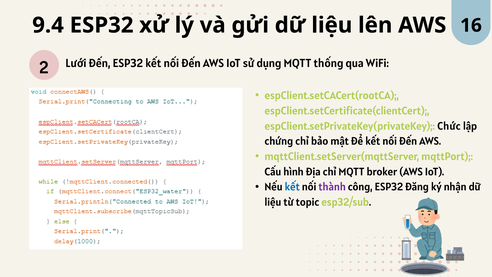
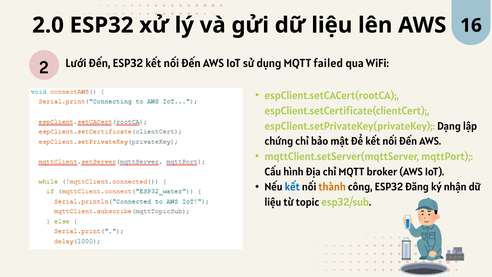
9.4: 9.4 -> 2.0
thống: thống -> failed
Chức: Chức -> Dạng
thành colour: purple -> orange
